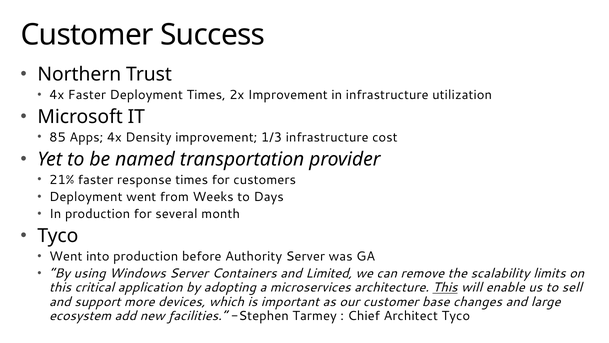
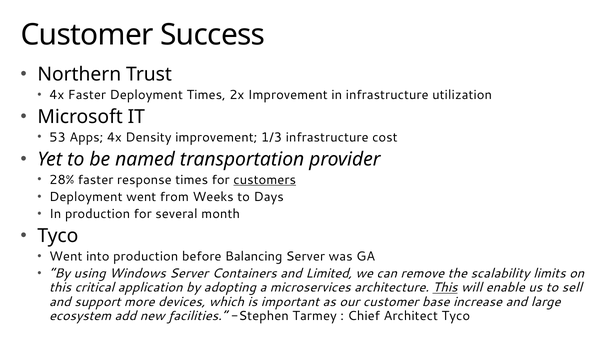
85: 85 -> 53
21%: 21% -> 28%
customers underline: none -> present
Authority: Authority -> Balancing
changes: changes -> increase
